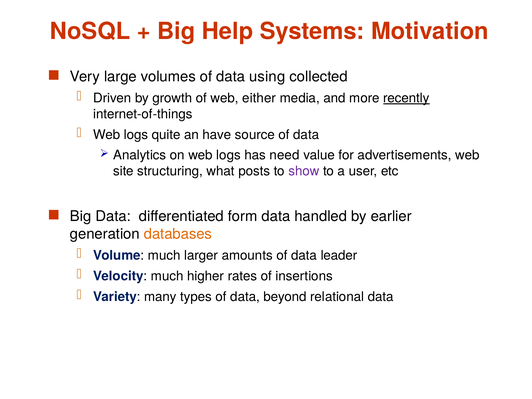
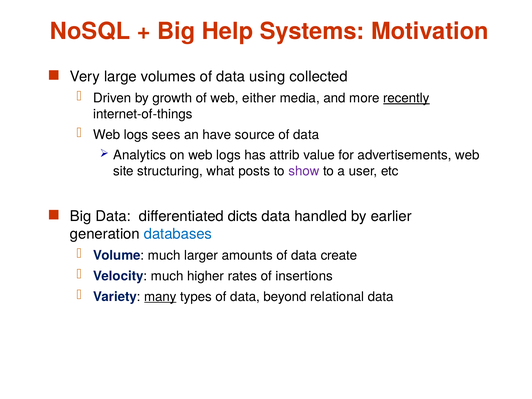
quite: quite -> sees
need: need -> attrib
form: form -> dicts
databases colour: orange -> blue
leader: leader -> create
many underline: none -> present
